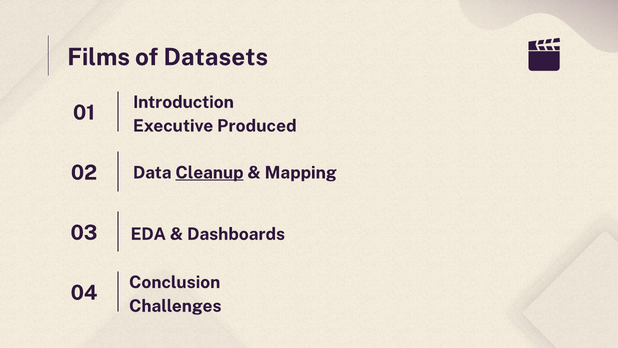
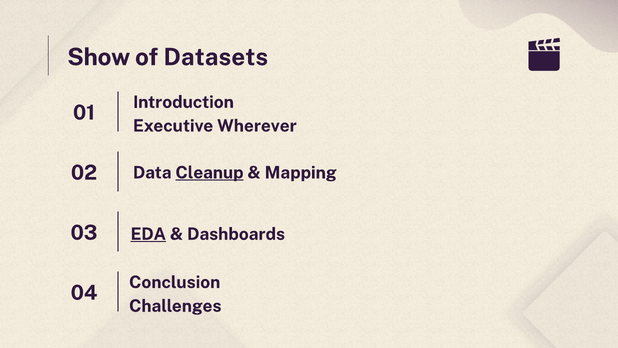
Films: Films -> Show
Produced: Produced -> Wherever
EDA underline: none -> present
